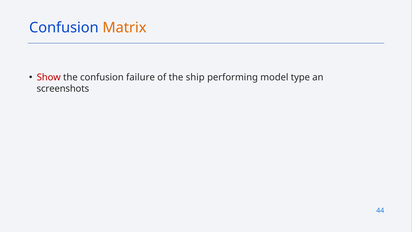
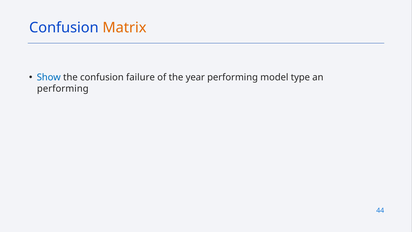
Show colour: red -> blue
ship: ship -> year
screenshots at (63, 89): screenshots -> performing
